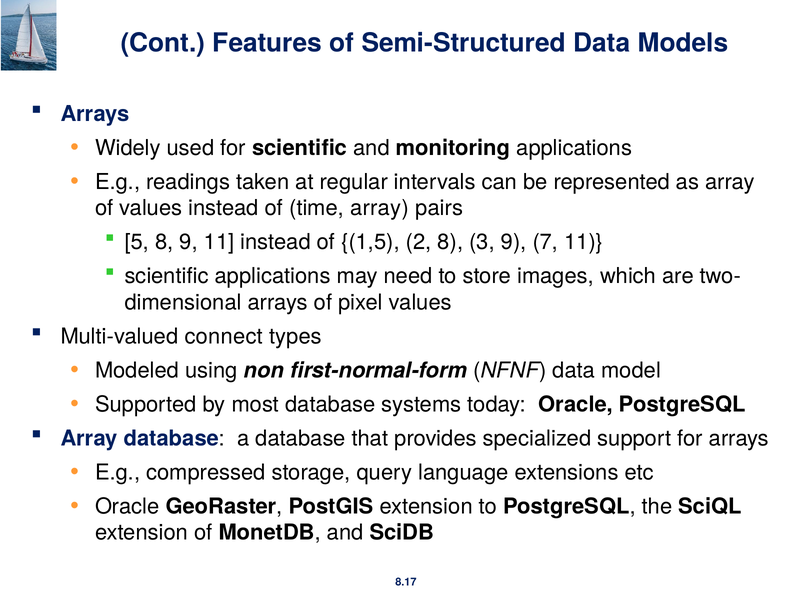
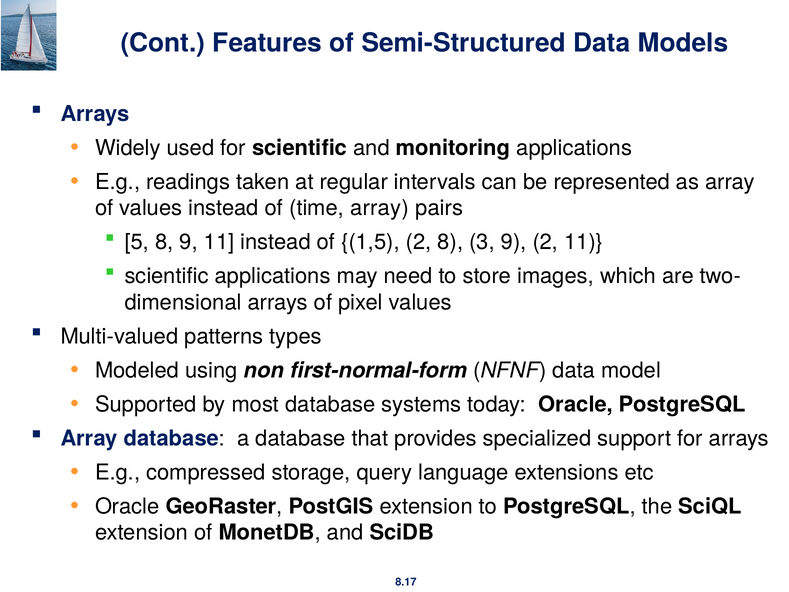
9 7: 7 -> 2
connect: connect -> patterns
